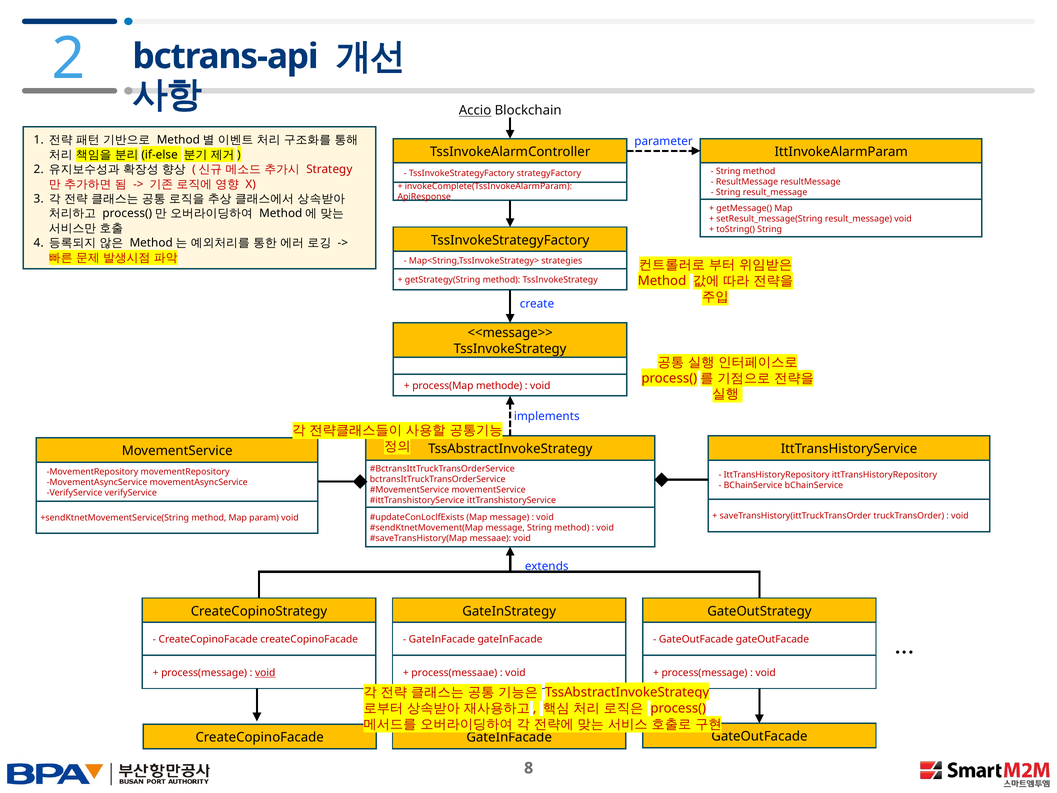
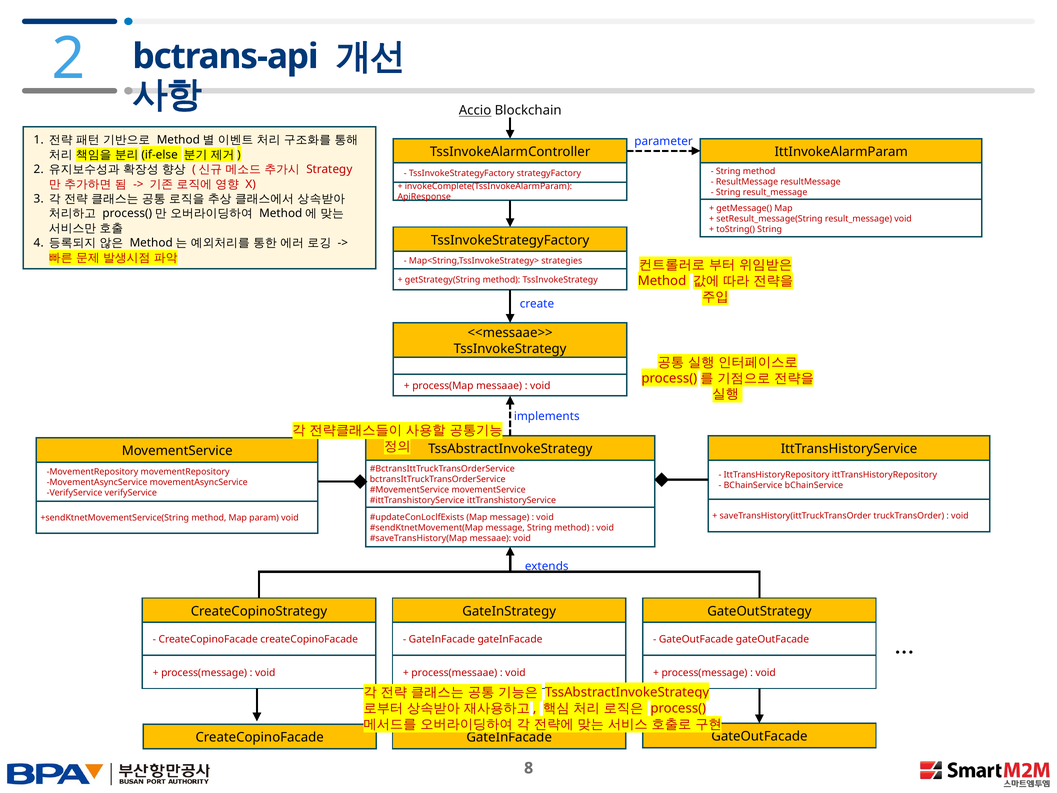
<<message>>: <<message>> -> <<messaae>>
process(Map methode: methode -> messaae
void at (265, 673) underline: present -> none
